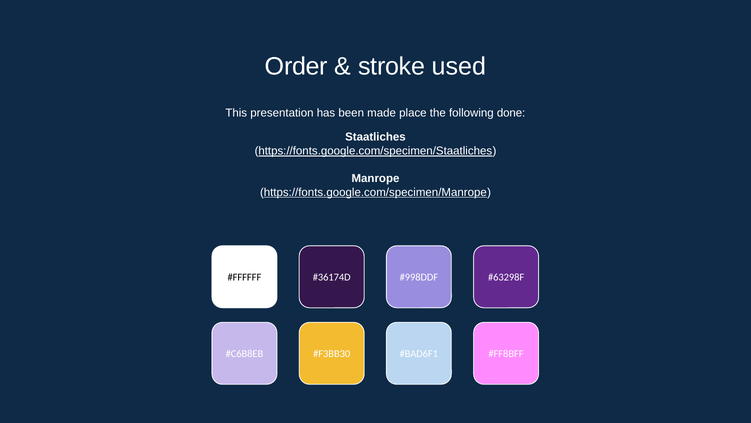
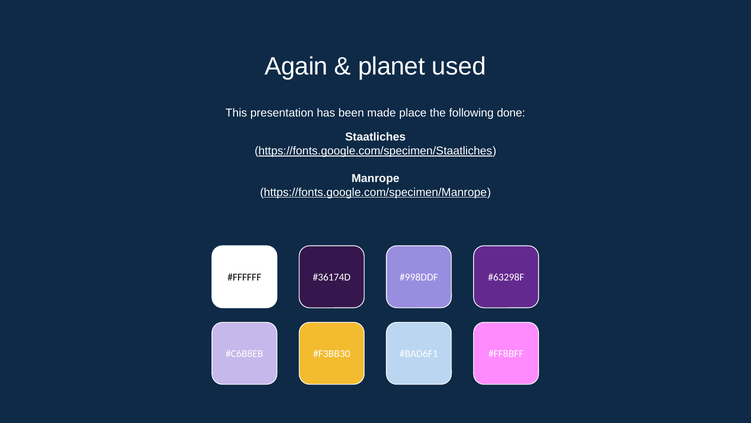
Order: Order -> Again
stroke: stroke -> planet
